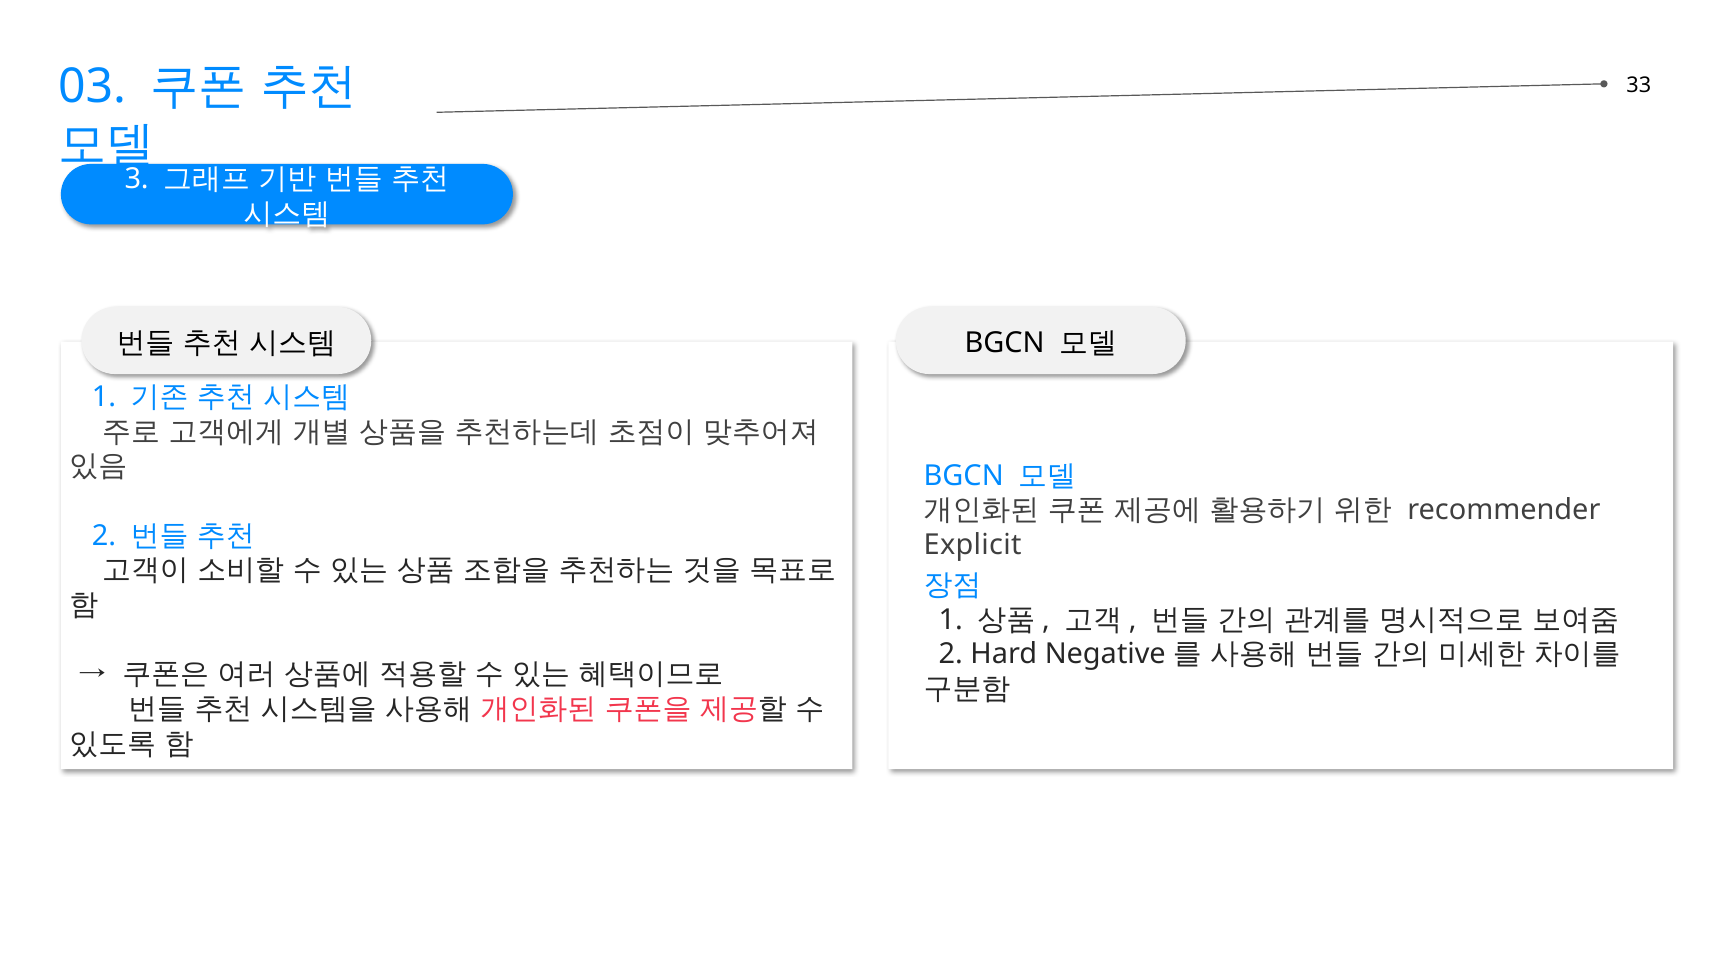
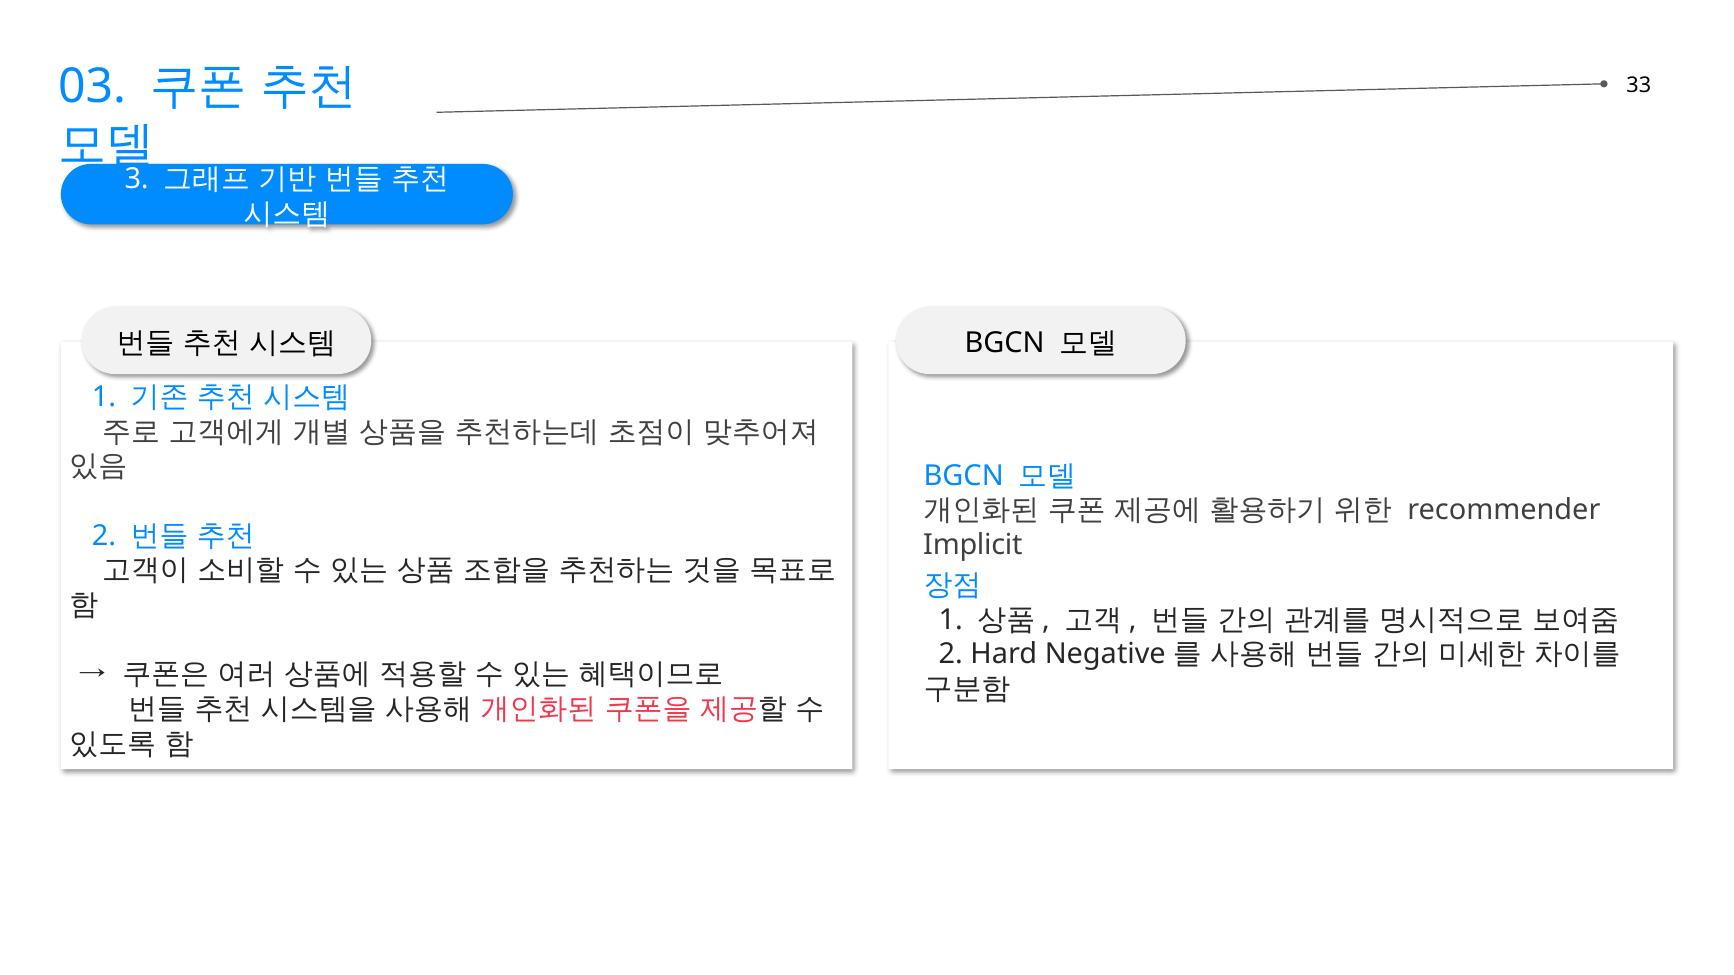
Explicit: Explicit -> Implicit
